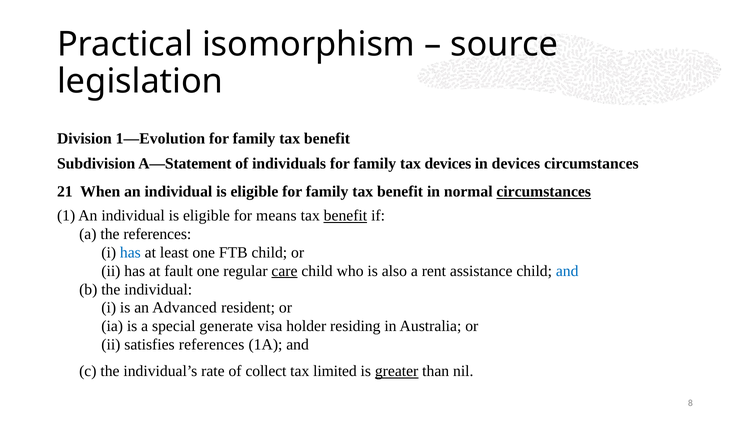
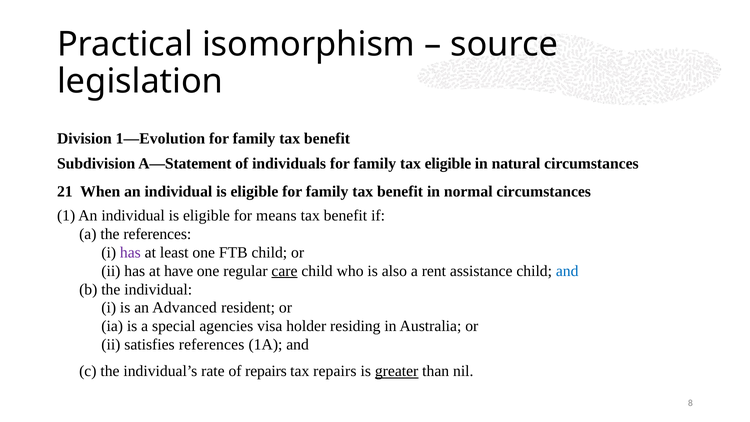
tax devices: devices -> eligible
in devices: devices -> natural
circumstances at (544, 192) underline: present -> none
benefit at (345, 215) underline: present -> none
has at (130, 252) colour: blue -> purple
fault: fault -> have
generate: generate -> agencies
of collect: collect -> repairs
tax limited: limited -> repairs
